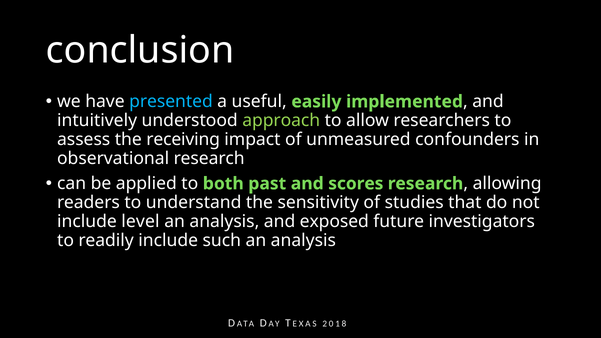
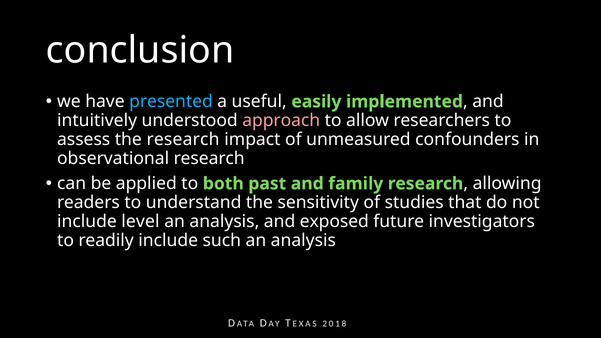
approach colour: light green -> pink
the receiving: receiving -> research
scores: scores -> family
